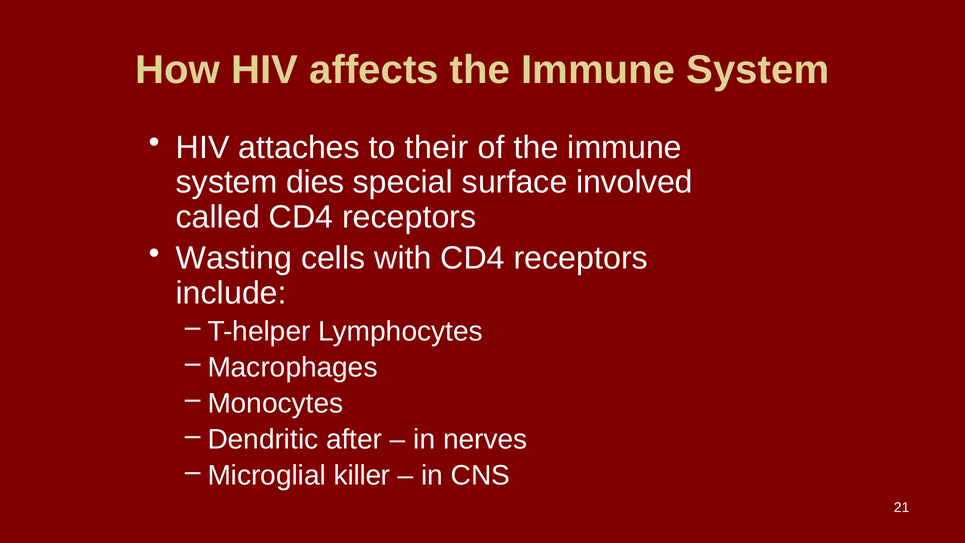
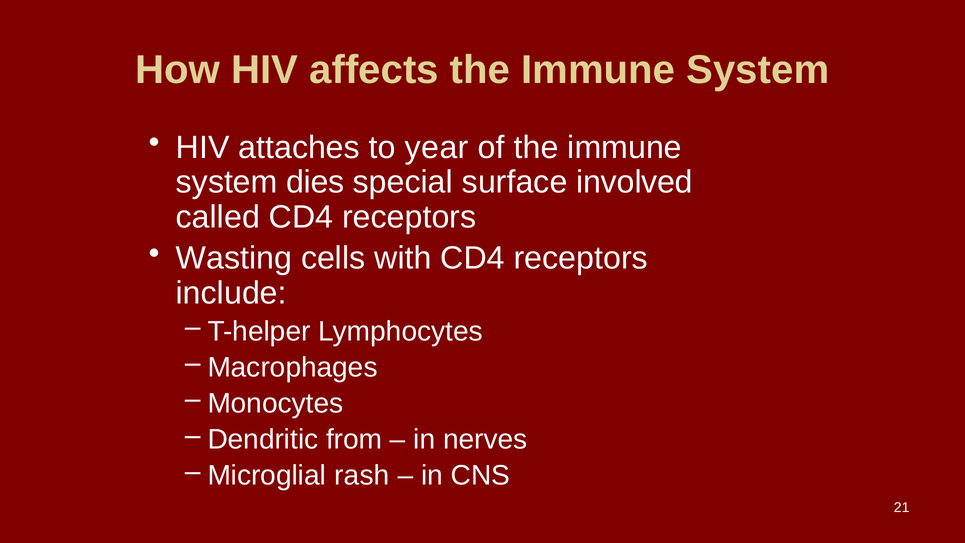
their: their -> year
after: after -> from
killer: killer -> rash
